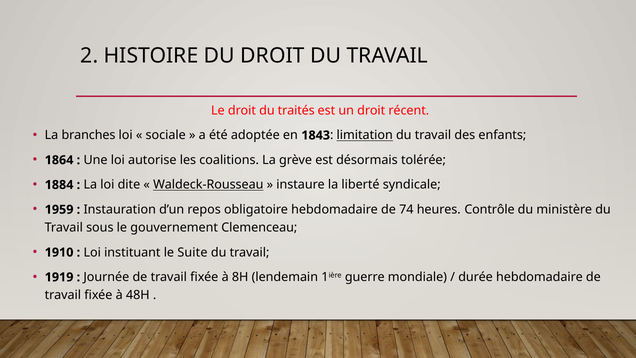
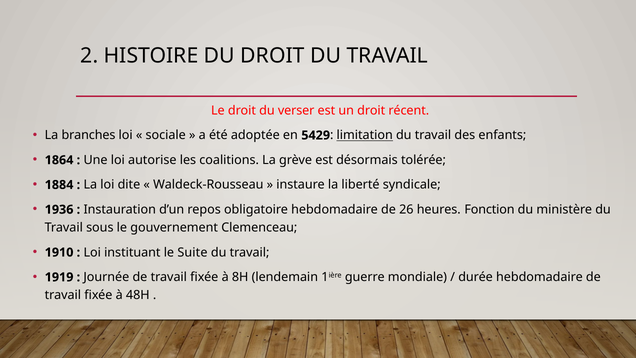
traités: traités -> verser
1843: 1843 -> 5429
Waldeck-Rousseau underline: present -> none
1959: 1959 -> 1936
74: 74 -> 26
Contrôle: Contrôle -> Fonction
